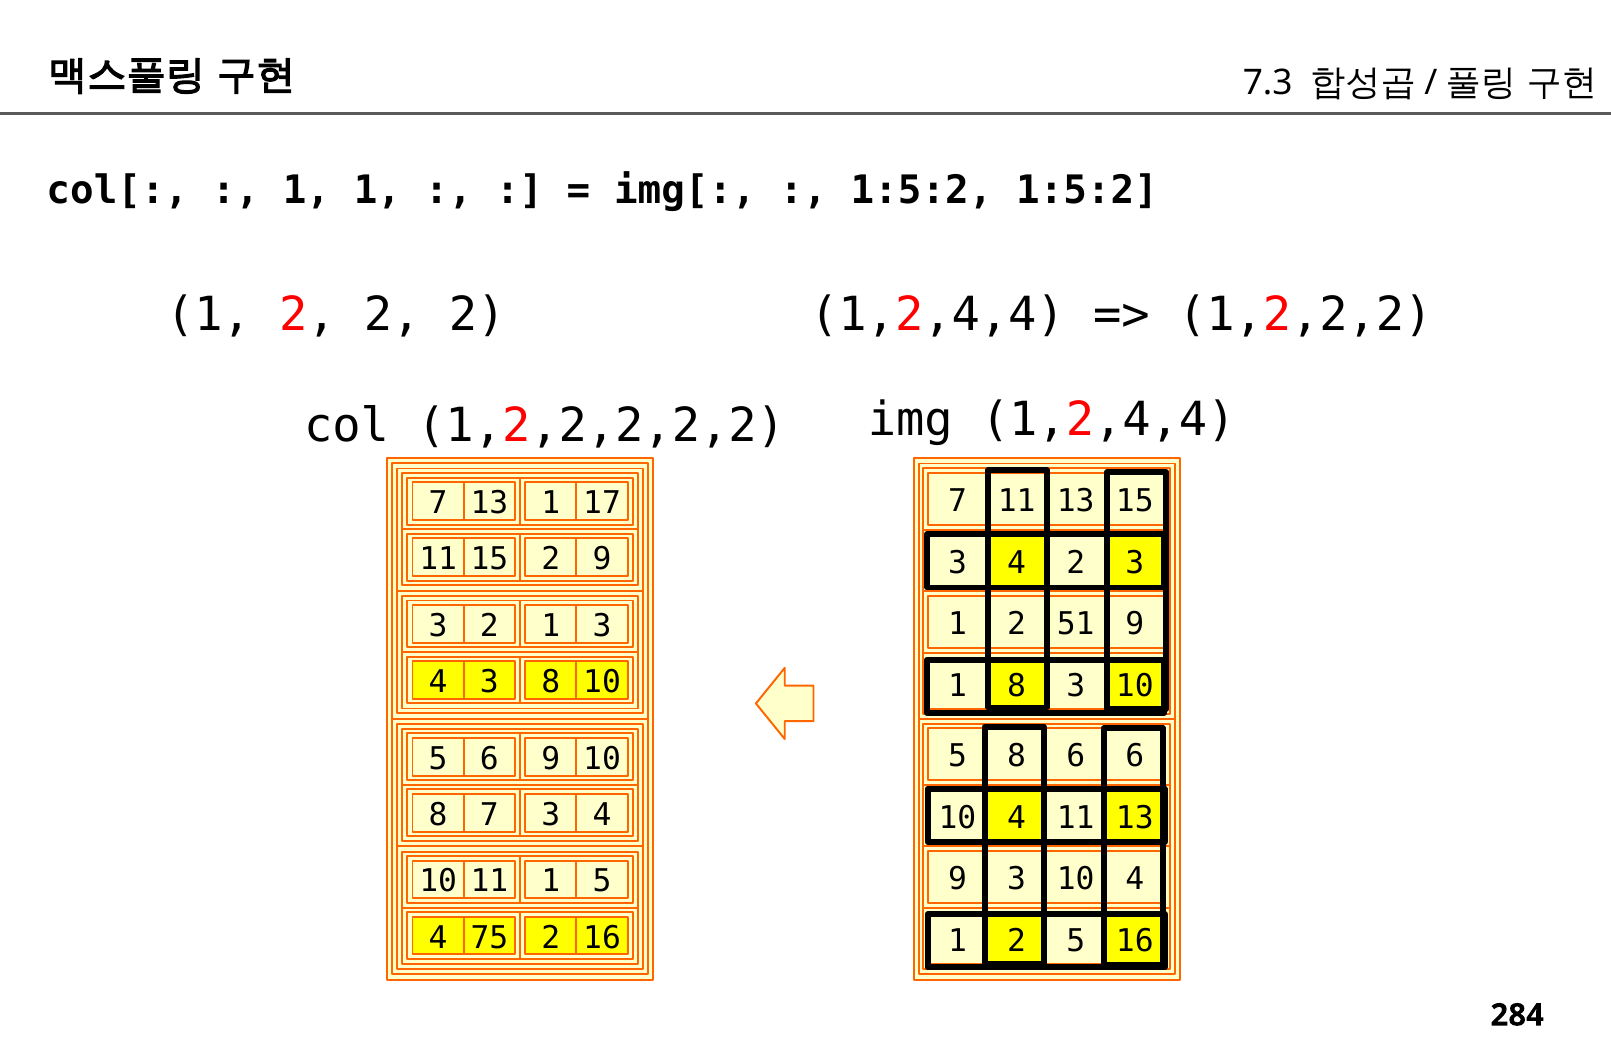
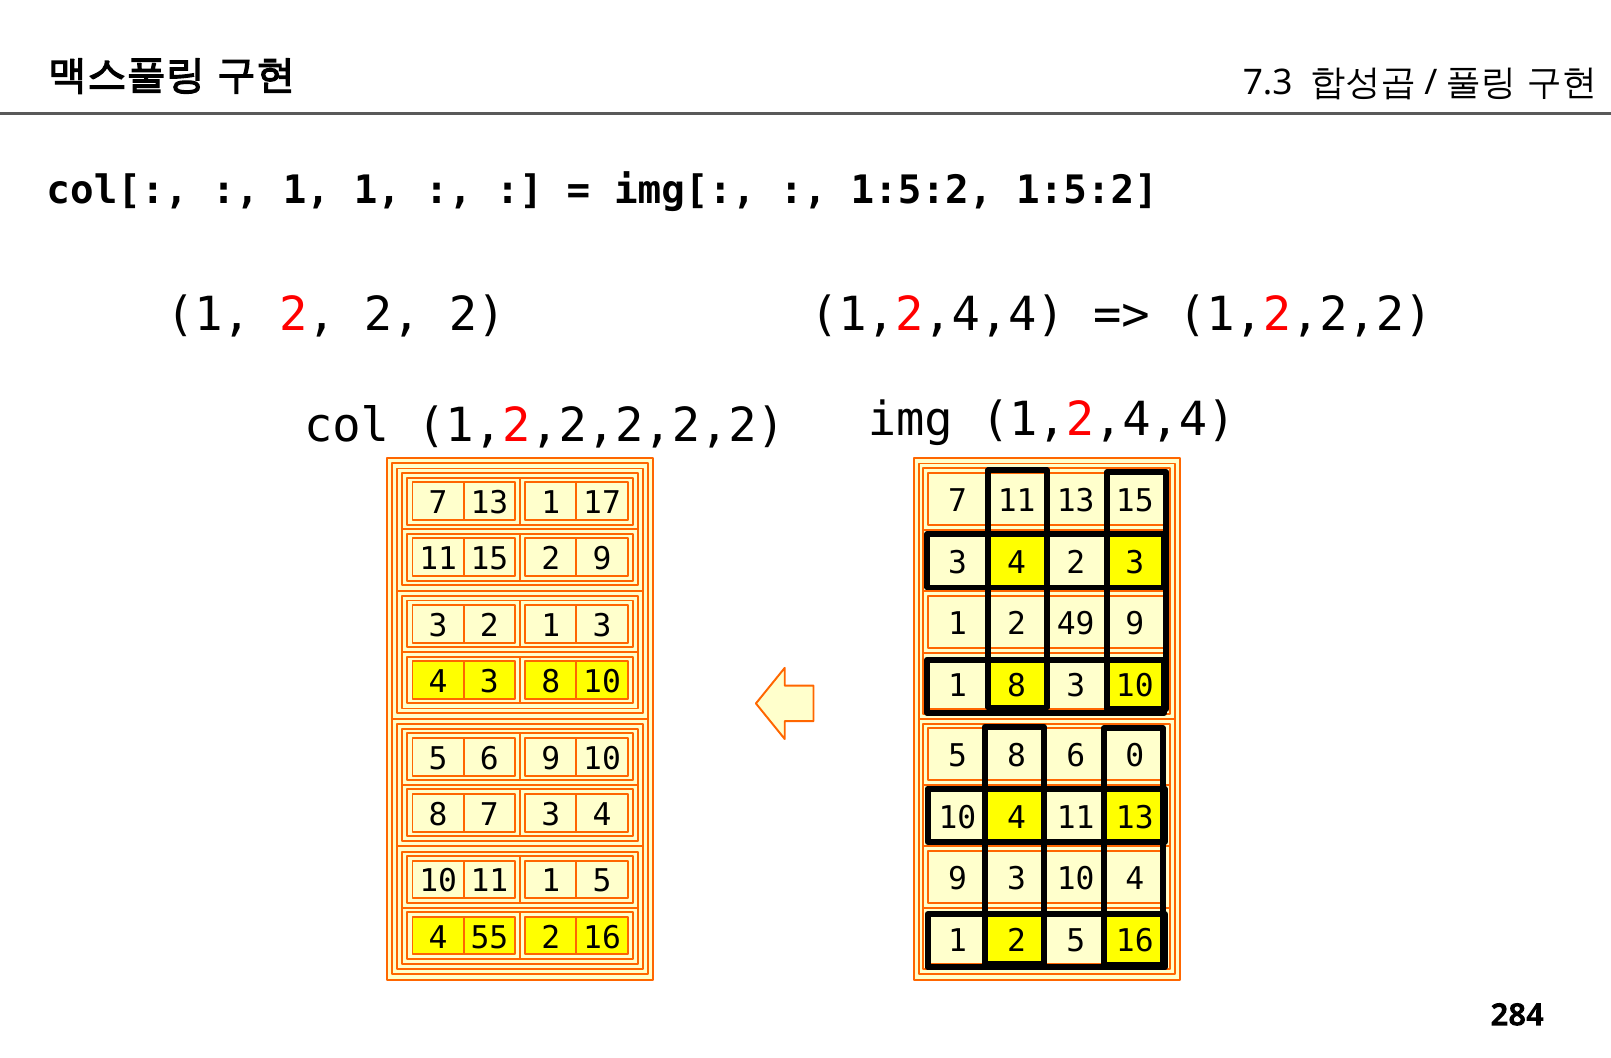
51: 51 -> 49
6 6: 6 -> 0
75: 75 -> 55
